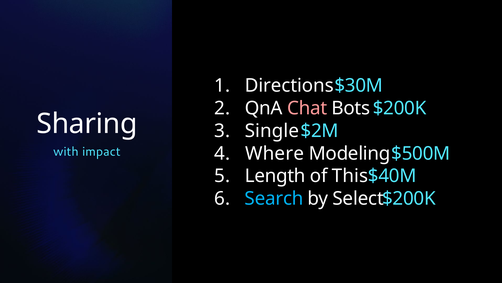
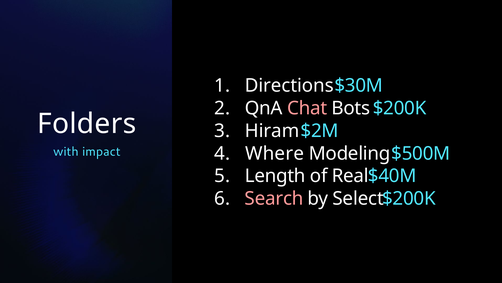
Sharing: Sharing -> Folders
Single: Single -> Hiram
This: This -> Real
Search colour: light blue -> pink
